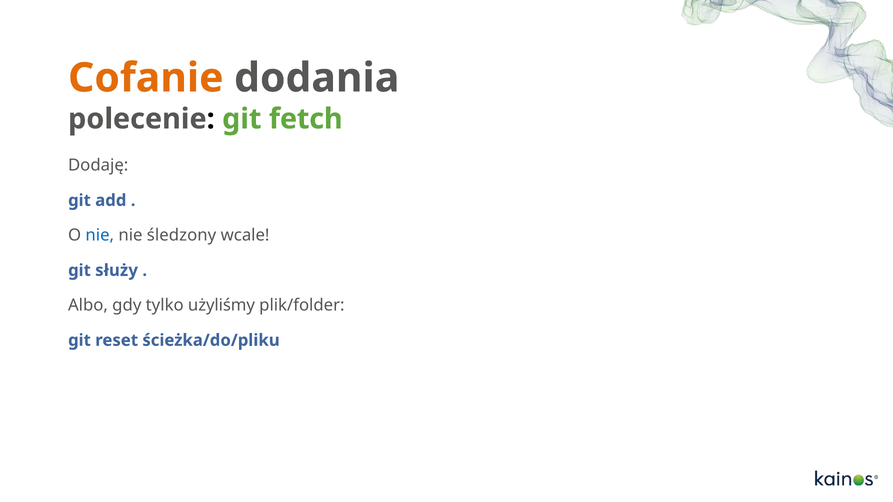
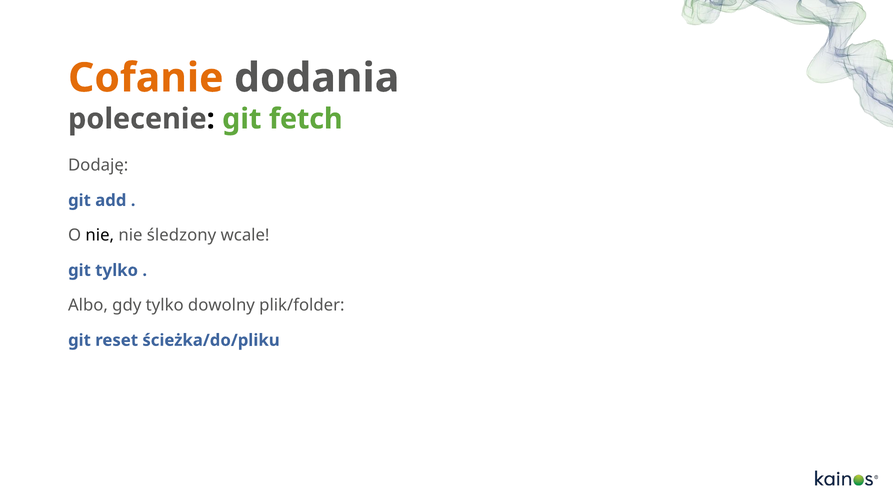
nie at (100, 236) colour: blue -> black
git służy: służy -> tylko
użyliśmy: użyliśmy -> dowolny
